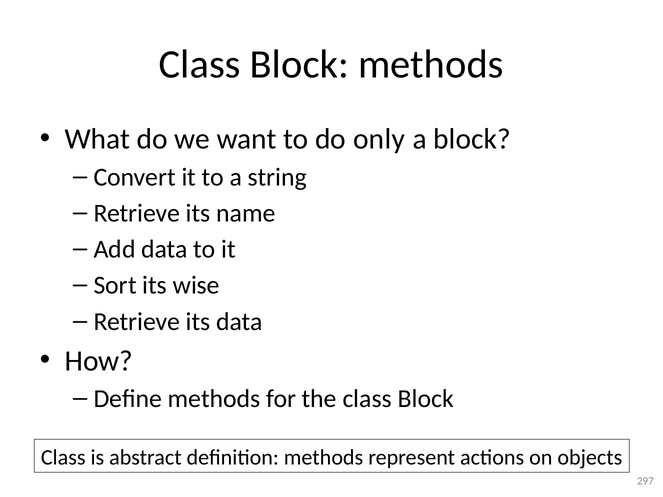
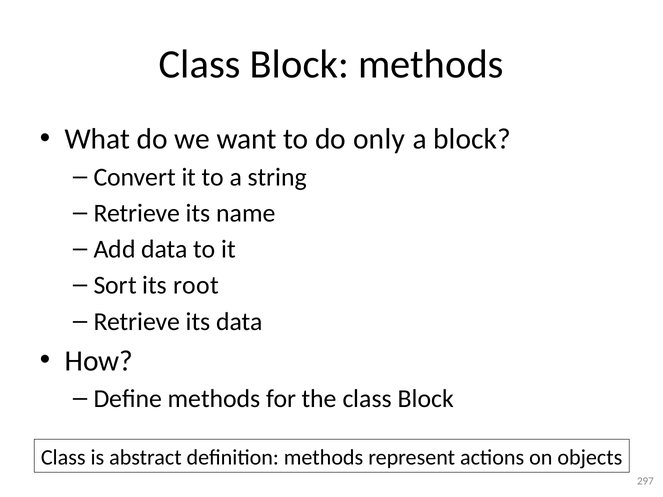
wise: wise -> root
